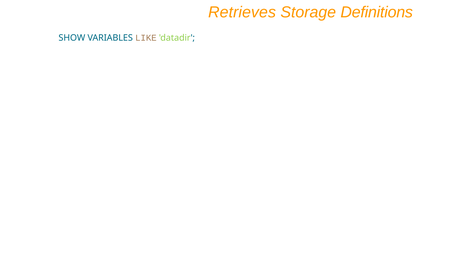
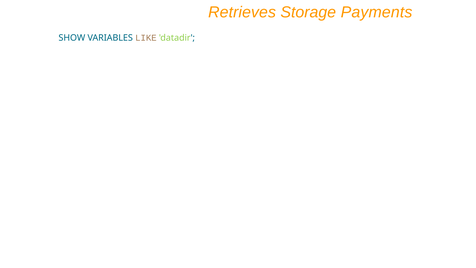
Definitions: Definitions -> Payments
